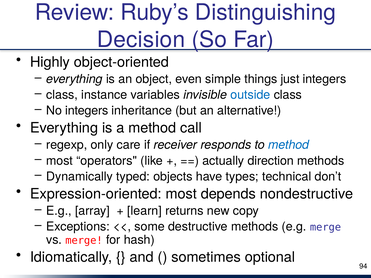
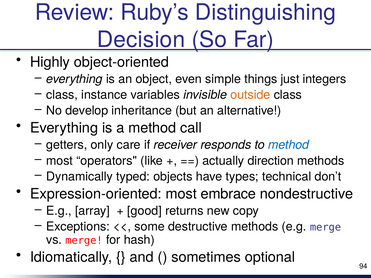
outside colour: blue -> orange
No integers: integers -> develop
regexp: regexp -> getters
depends: depends -> embrace
learn: learn -> good
